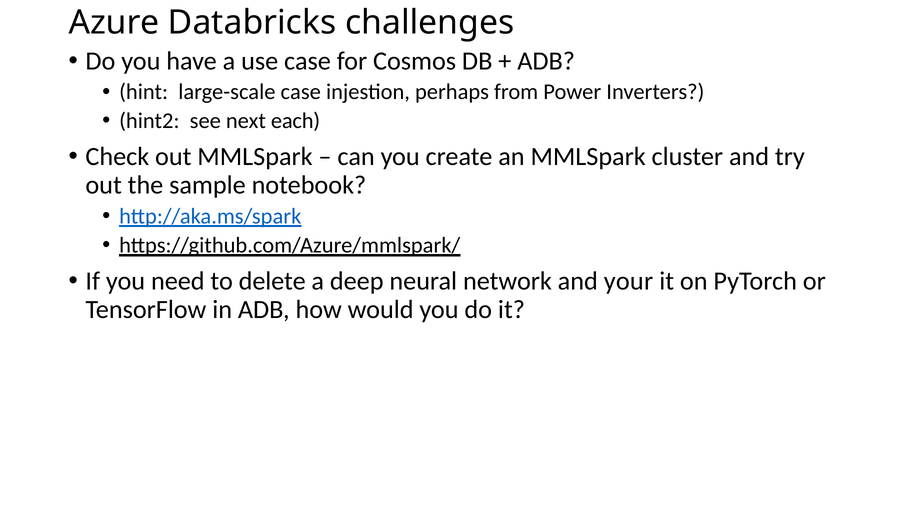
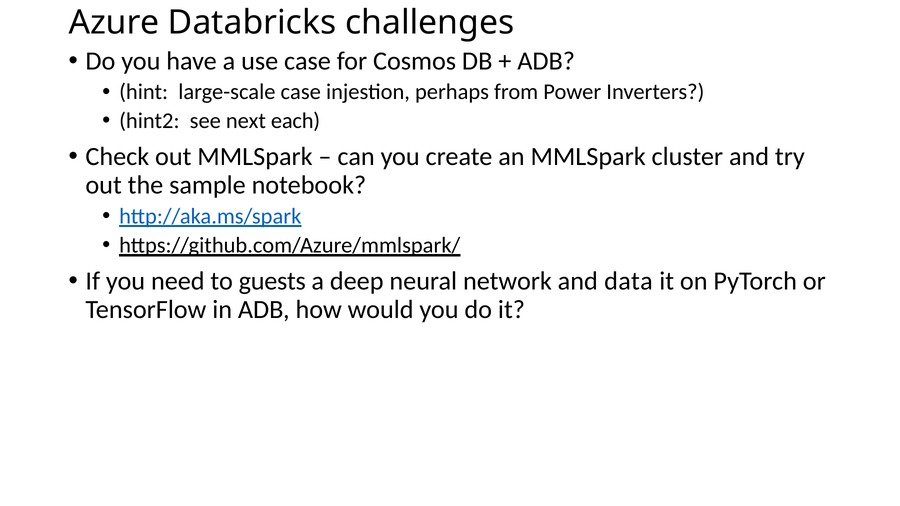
delete: delete -> guests
your: your -> data
